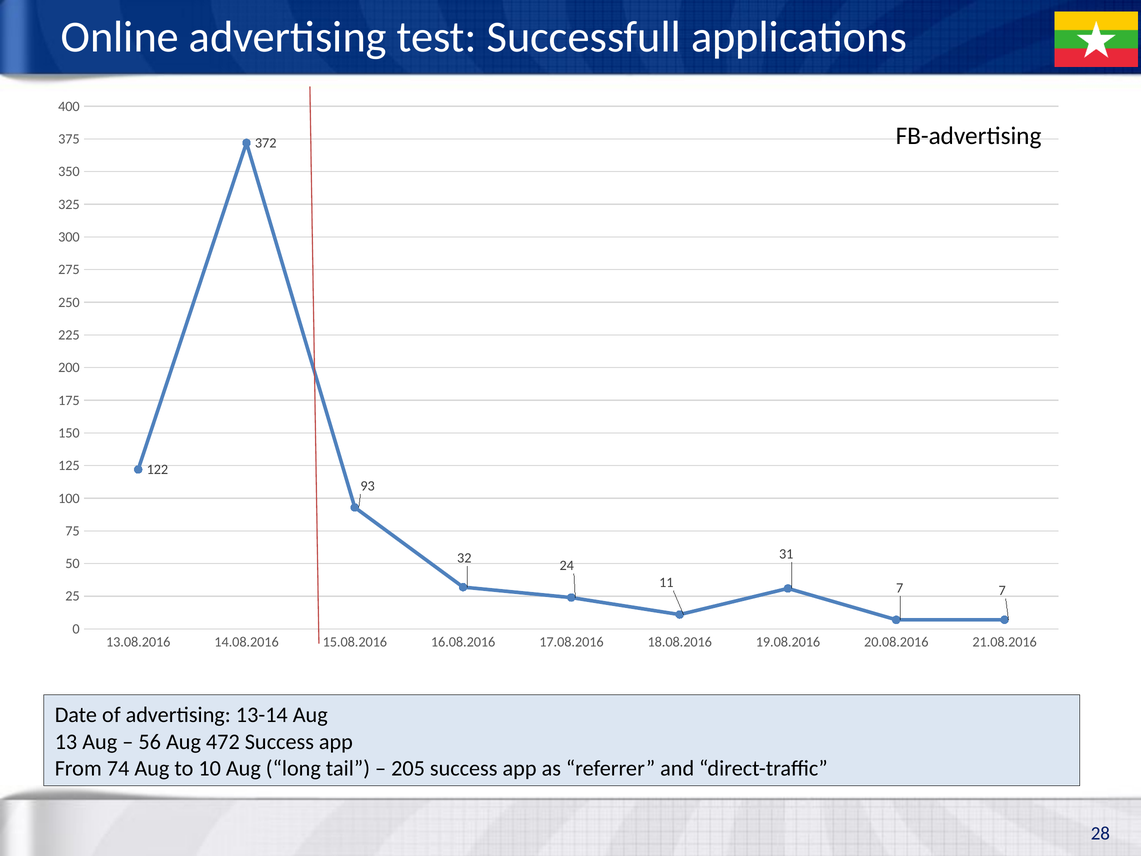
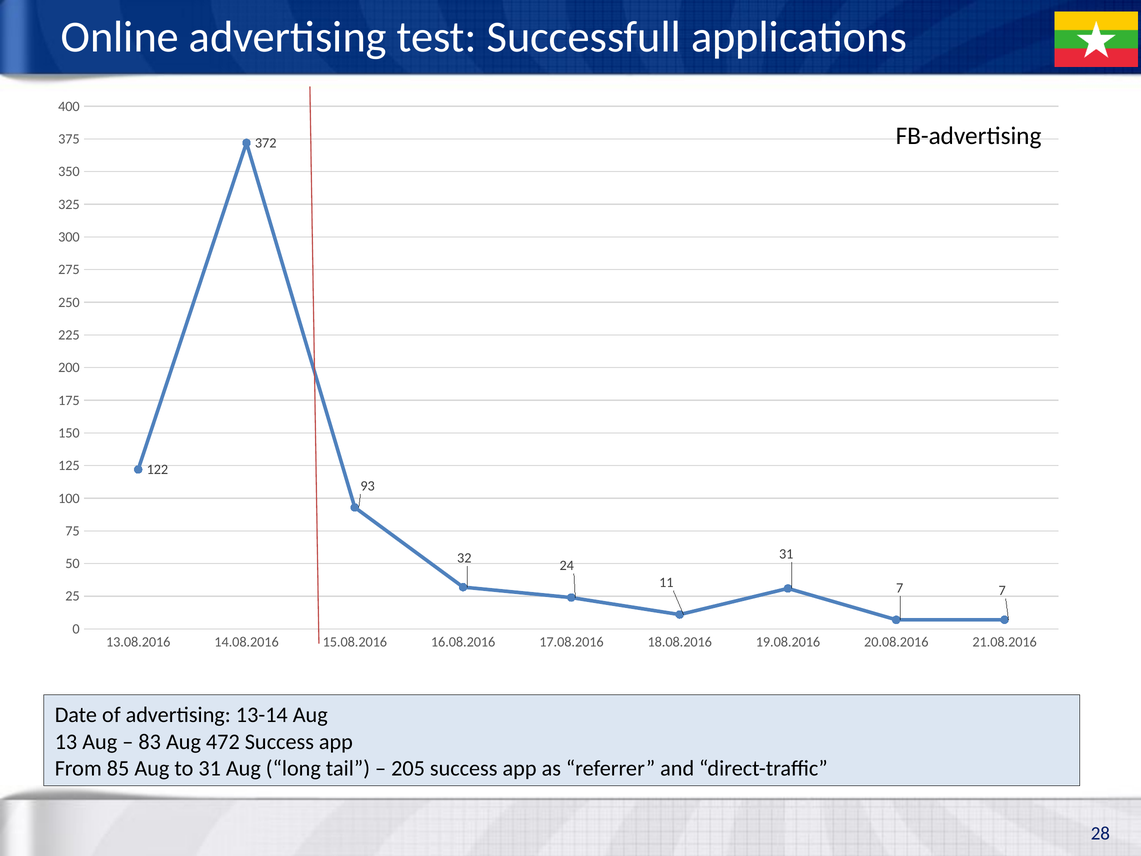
56: 56 -> 83
74: 74 -> 85
to 10: 10 -> 31
